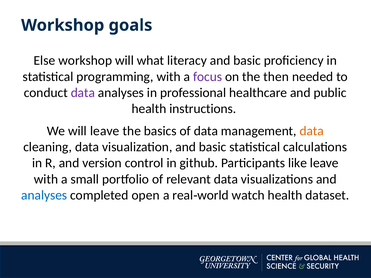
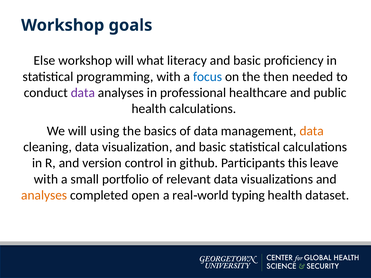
focus colour: purple -> blue
health instructions: instructions -> calculations
will leave: leave -> using
like: like -> this
analyses at (44, 195) colour: blue -> orange
watch: watch -> typing
